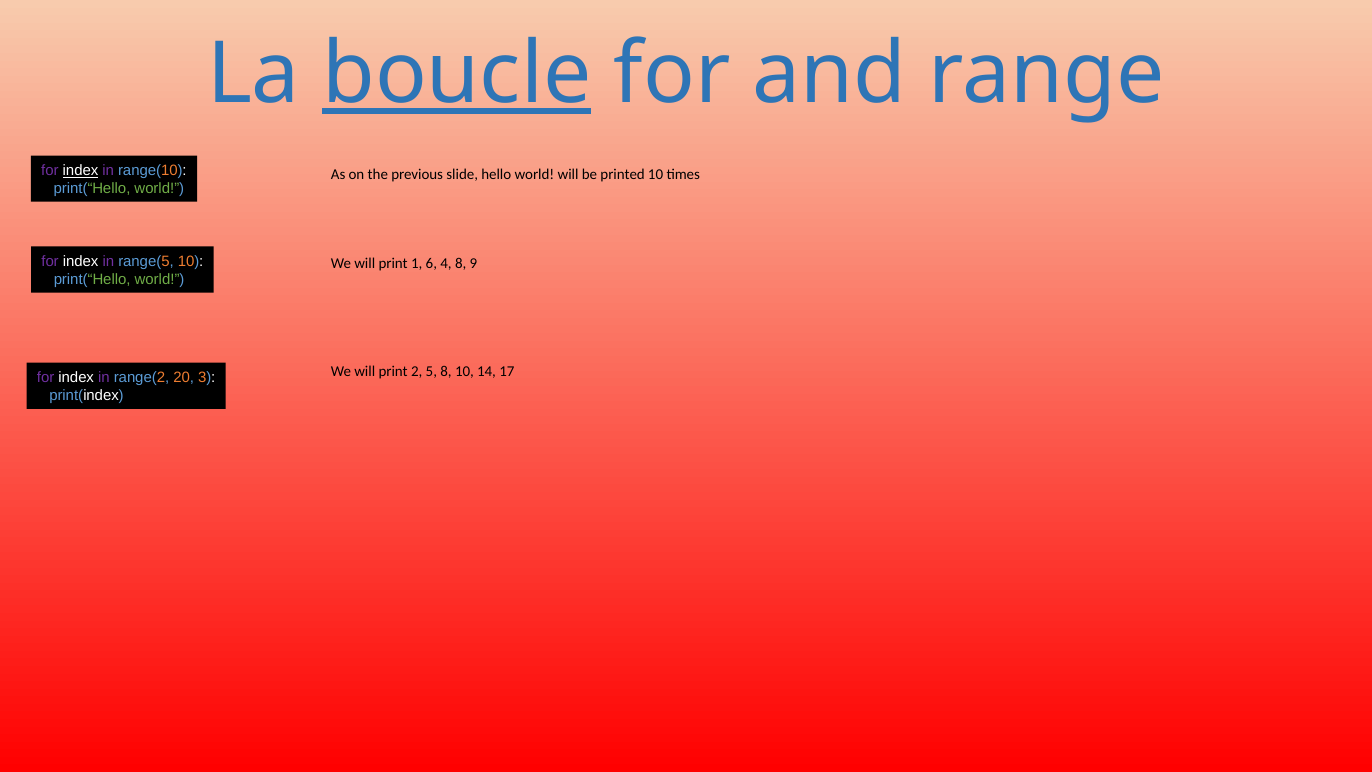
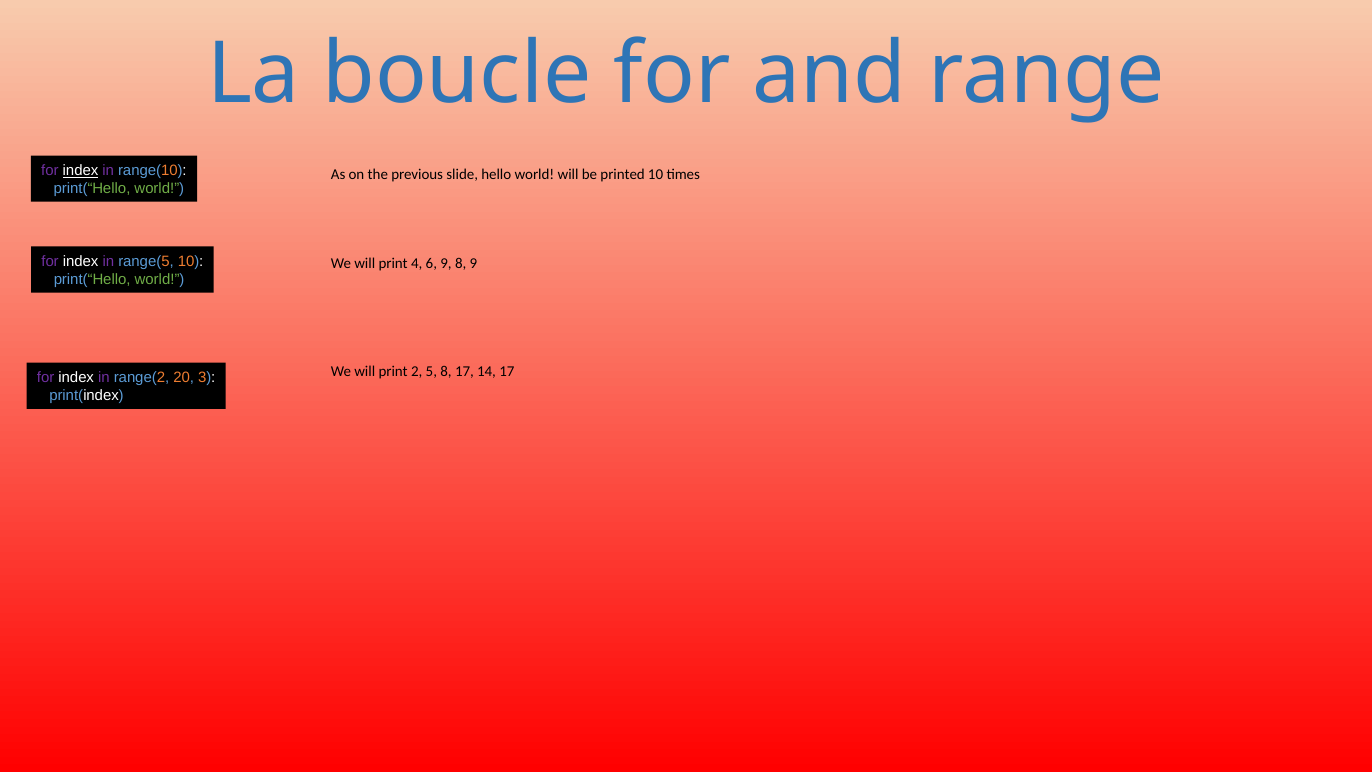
boucle underline: present -> none
1: 1 -> 4
6 4: 4 -> 9
8 10: 10 -> 17
